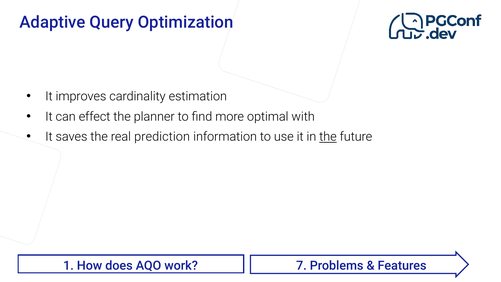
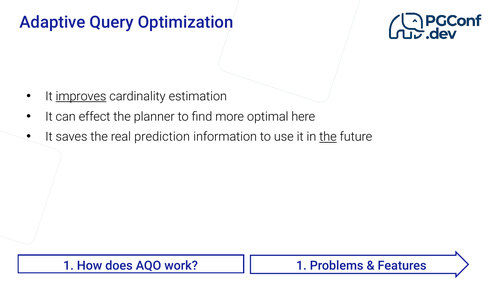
improves underline: none -> present
with: with -> here
work 7: 7 -> 1
